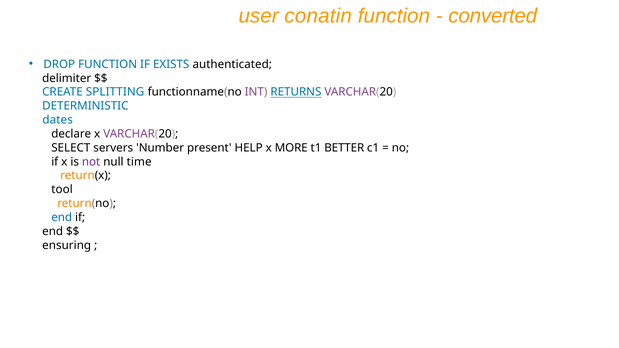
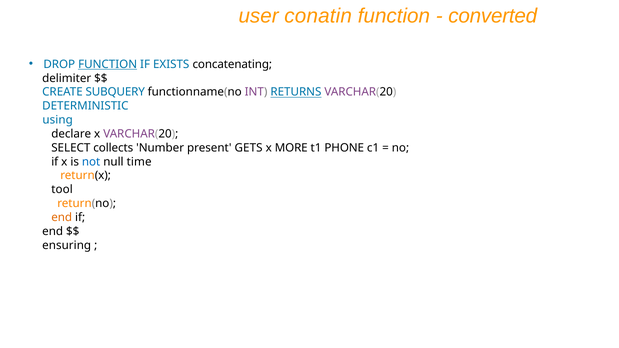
FUNCTION at (108, 64) underline: none -> present
authenticated: authenticated -> concatenating
SPLITTING: SPLITTING -> SUBQUERY
dates: dates -> using
servers: servers -> collects
HELP: HELP -> GETS
BETTER: BETTER -> PHONE
not colour: purple -> blue
end at (62, 218) colour: blue -> orange
